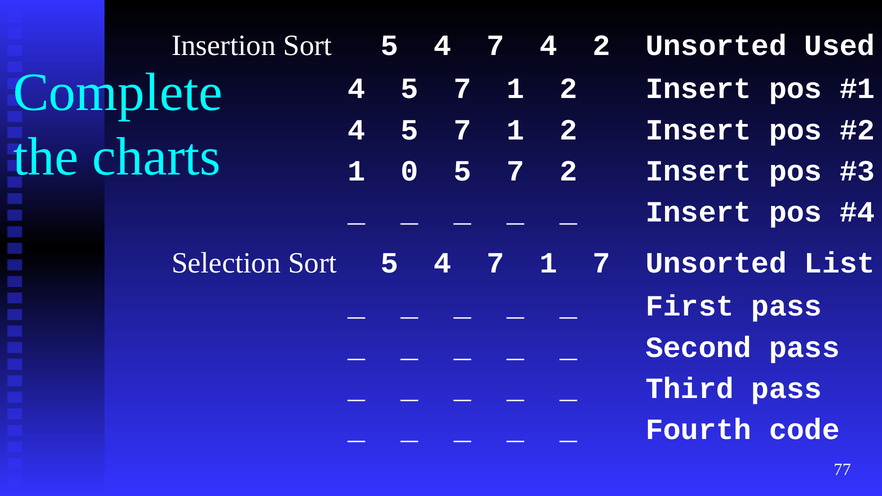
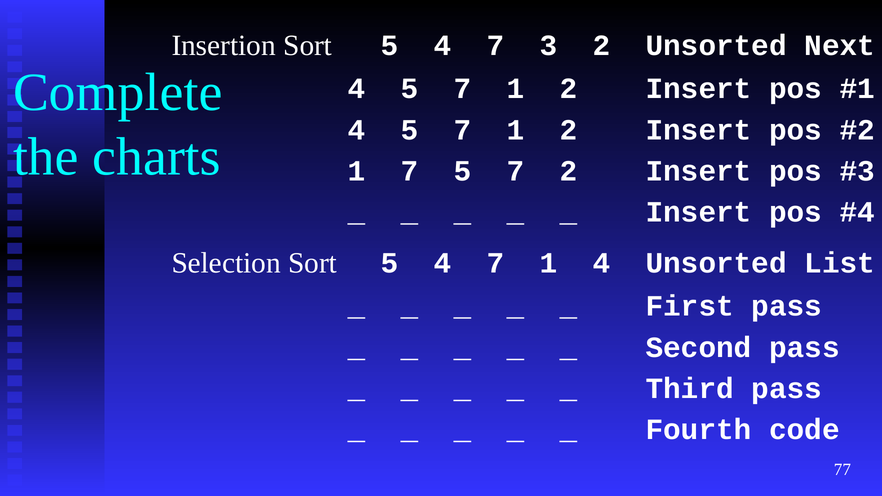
7 4: 4 -> 3
Used: Used -> Next
1 0: 0 -> 7
1 7: 7 -> 4
